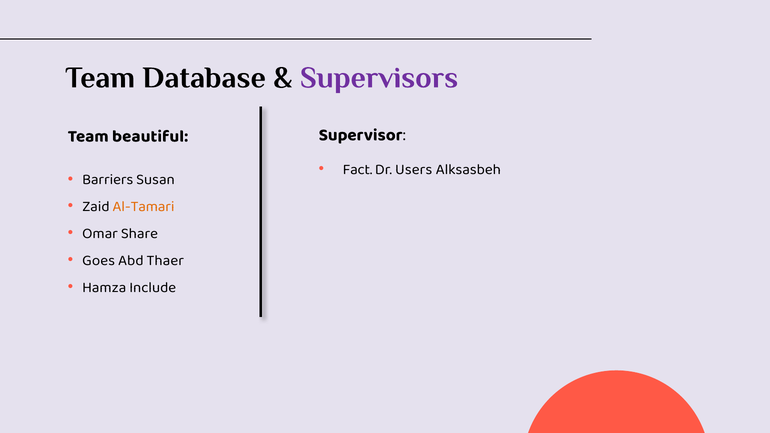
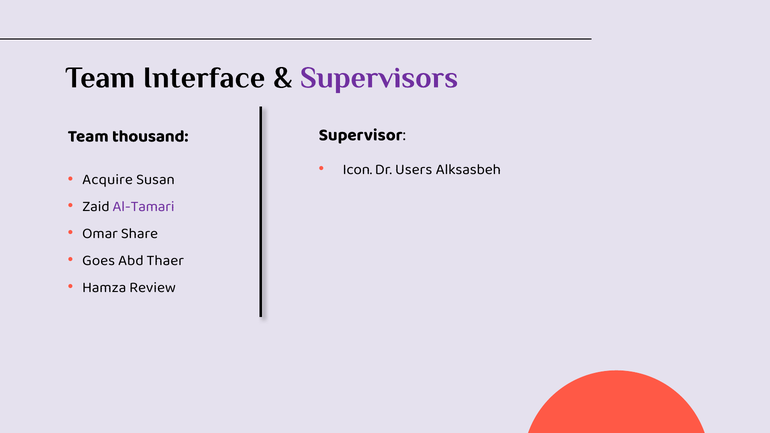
Database: Database -> Interface
beautiful: beautiful -> thousand
Fact: Fact -> Icon
Barriers: Barriers -> Acquire
Al-Tamari colour: orange -> purple
Include: Include -> Review
